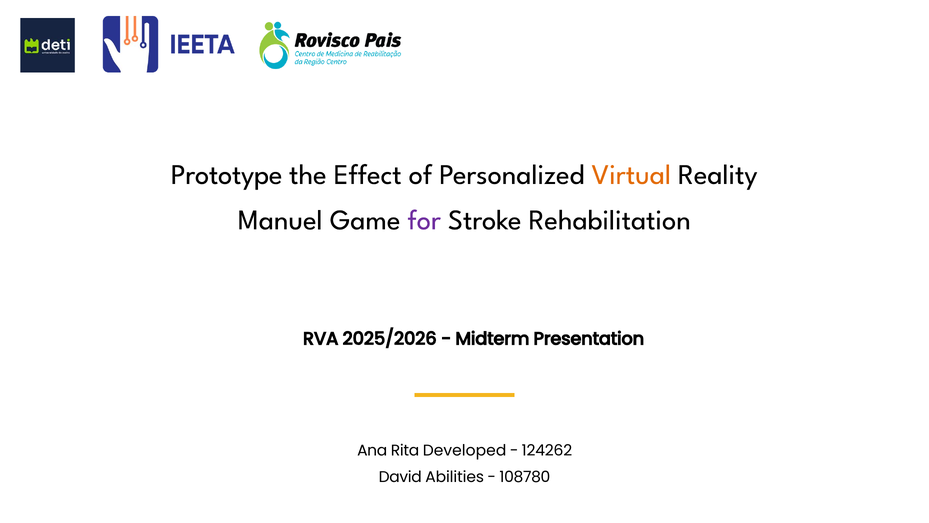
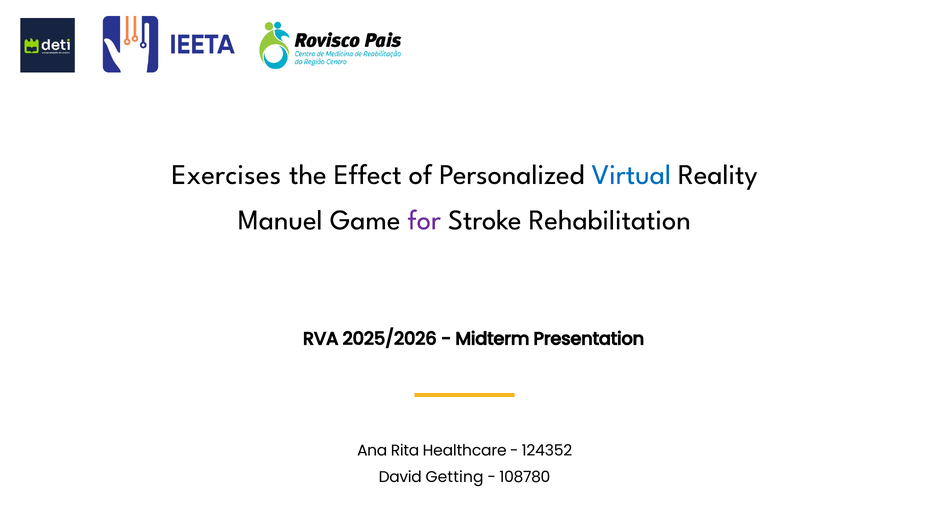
Prototype: Prototype -> Exercises
Virtual colour: orange -> blue
Developed: Developed -> Healthcare
124262: 124262 -> 124352
Abilities: Abilities -> Getting
